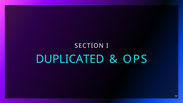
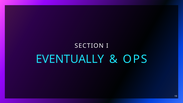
DUPLICATED: DUPLICATED -> EVENTUALLY
